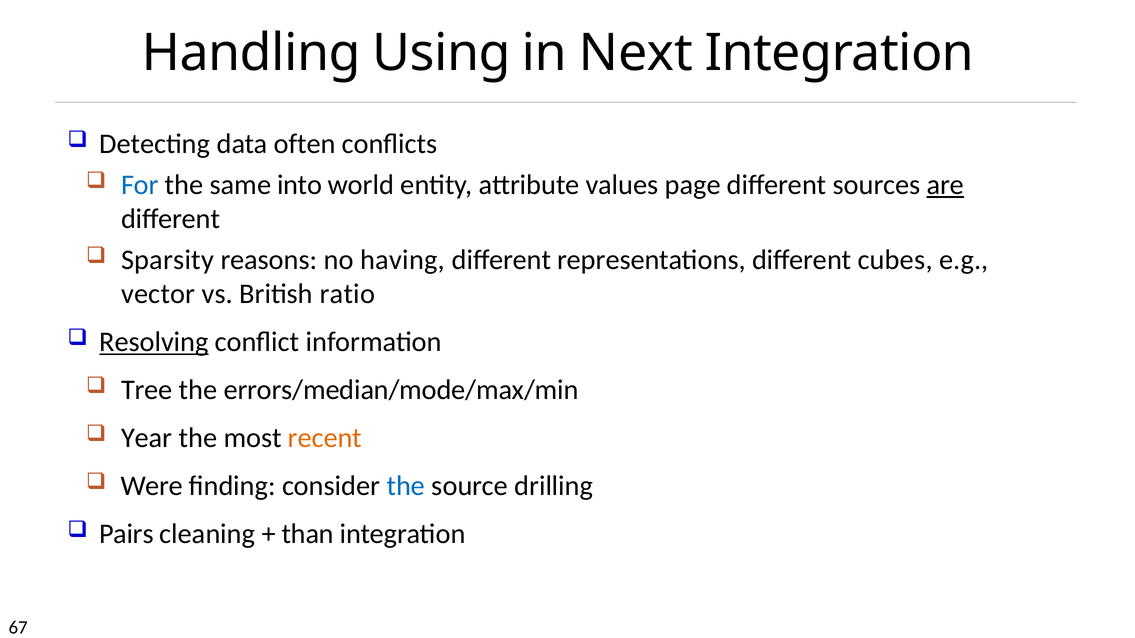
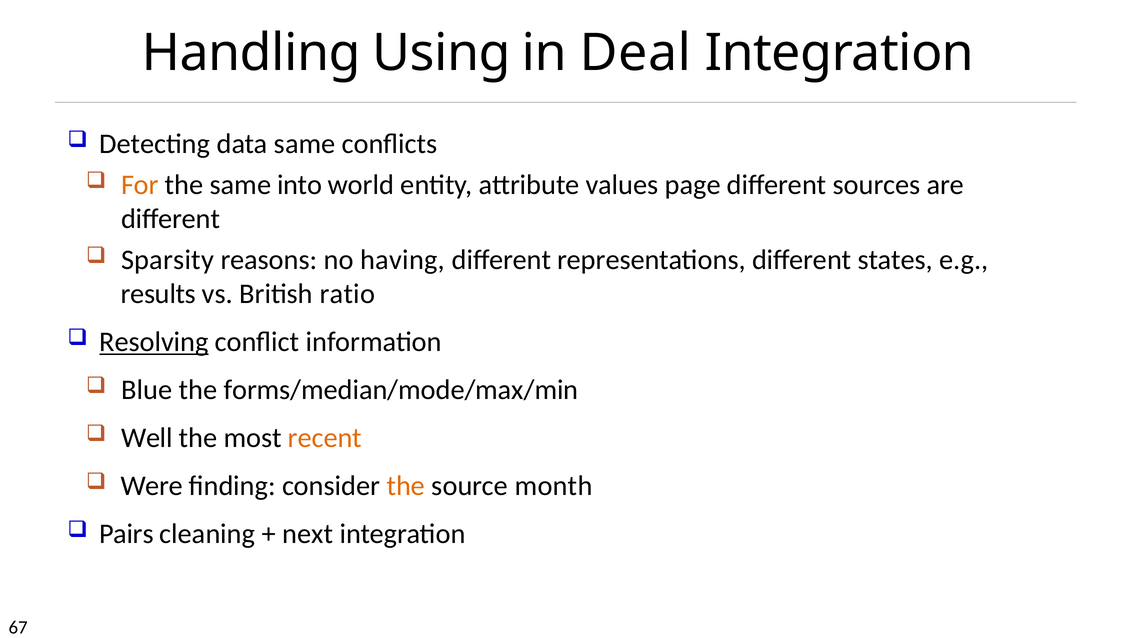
Next: Next -> Deal
data often: often -> same
For colour: blue -> orange
are underline: present -> none
cubes: cubes -> states
vector: vector -> results
Tree: Tree -> Blue
errors/median/mode/max/min: errors/median/mode/max/min -> forms/median/mode/max/min
Year: Year -> Well
the at (406, 486) colour: blue -> orange
drilling: drilling -> month
than: than -> next
